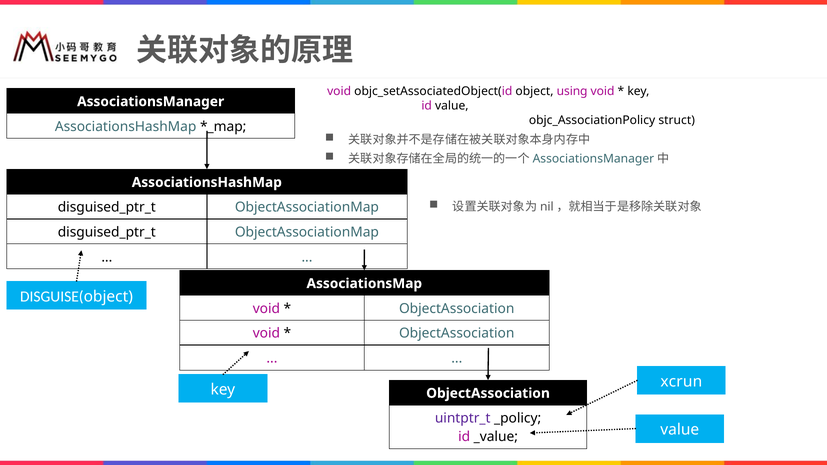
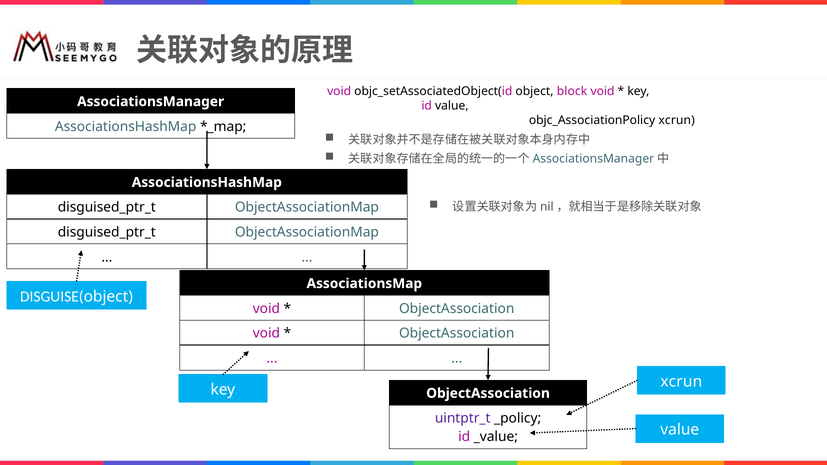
using: using -> block
objc_AssociationPolicy struct: struct -> xcrun
